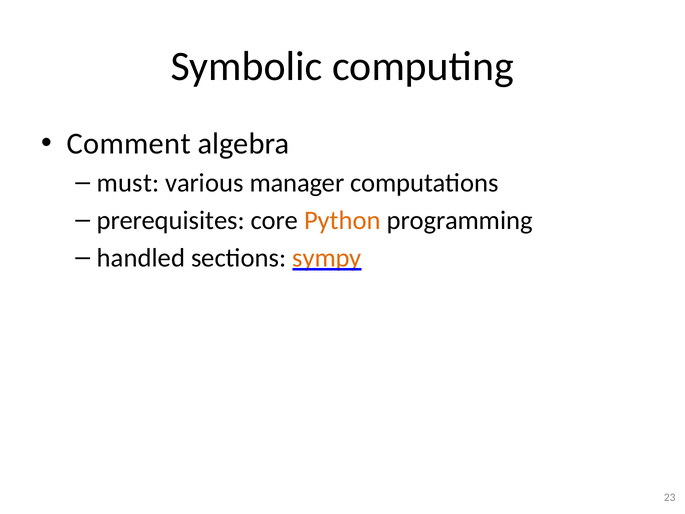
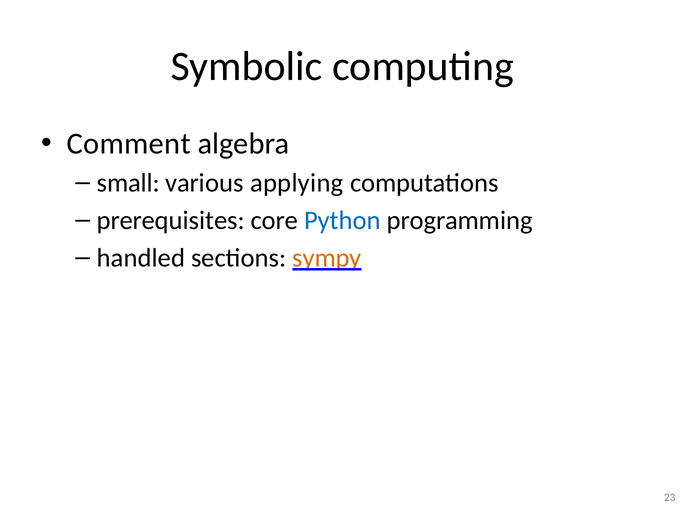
must: must -> small
manager: manager -> applying
Python colour: orange -> blue
